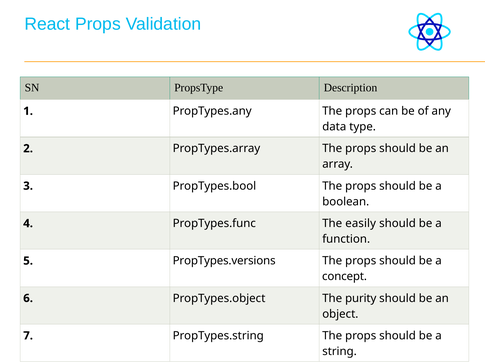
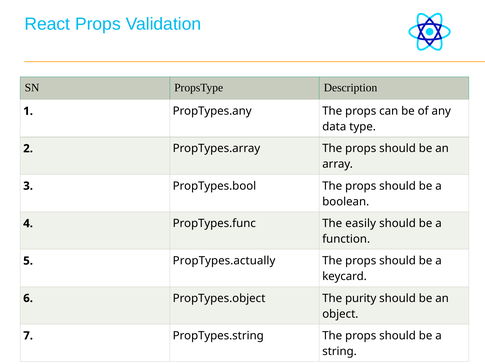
PropTypes.versions: PropTypes.versions -> PropTypes.actually
concept: concept -> keycard
